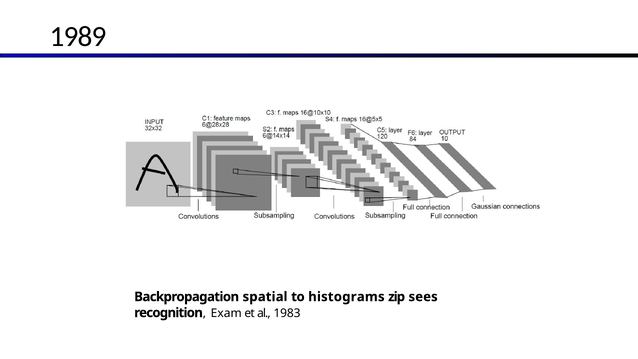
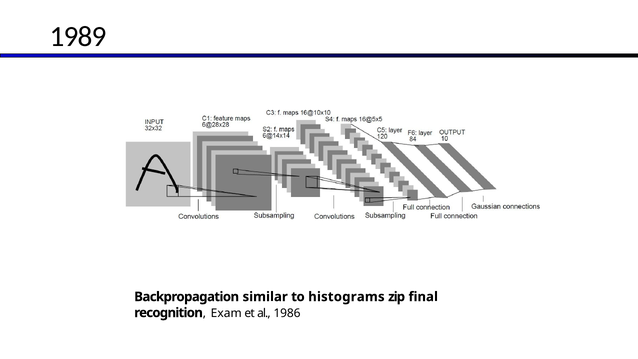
spatial: spatial -> similar
sees: sees -> final
1983: 1983 -> 1986
